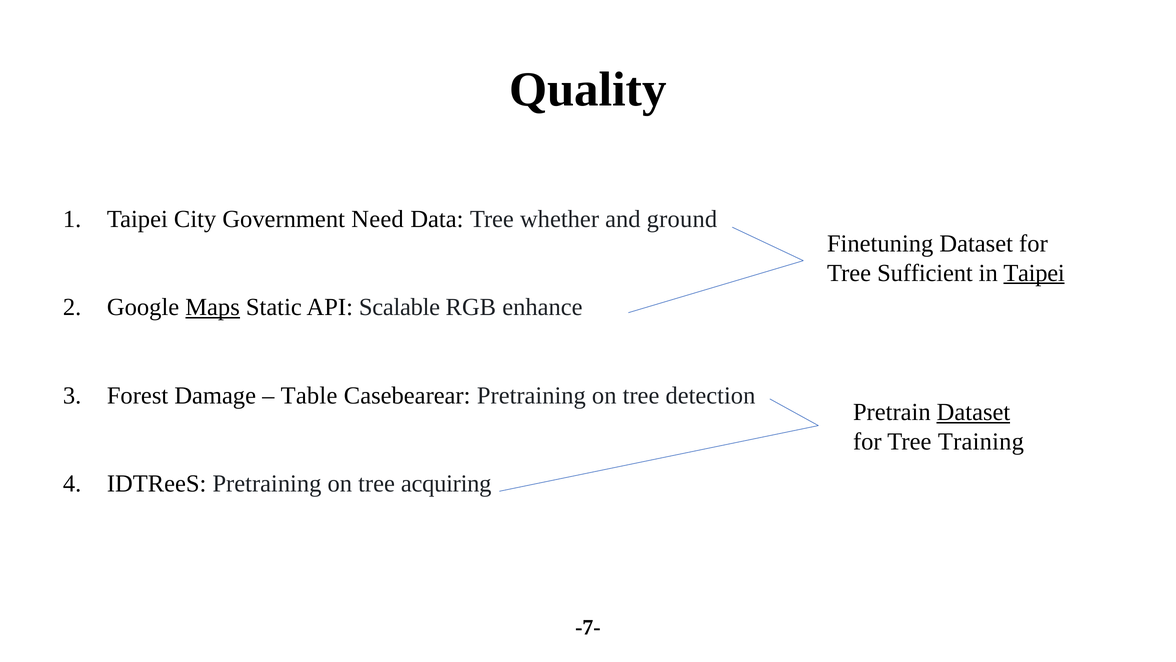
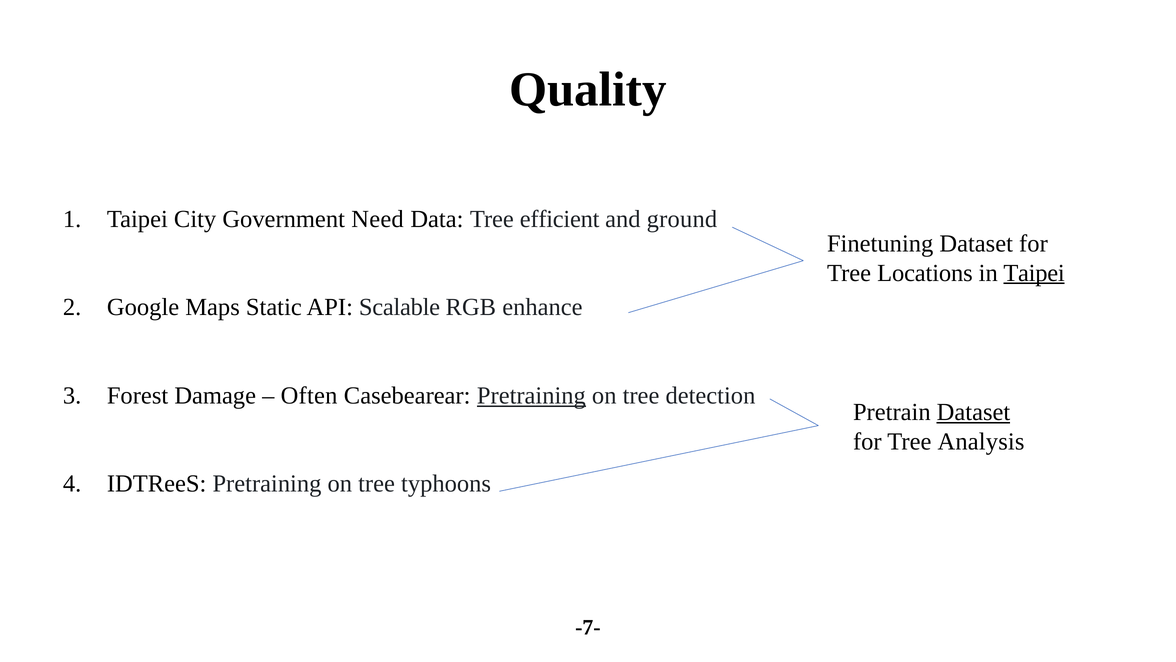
whether: whether -> efficient
Sufficient: Sufficient -> Locations
Maps underline: present -> none
Table: Table -> Often
Pretraining at (531, 395) underline: none -> present
Training: Training -> Analysis
acquiring: acquiring -> typhoons
